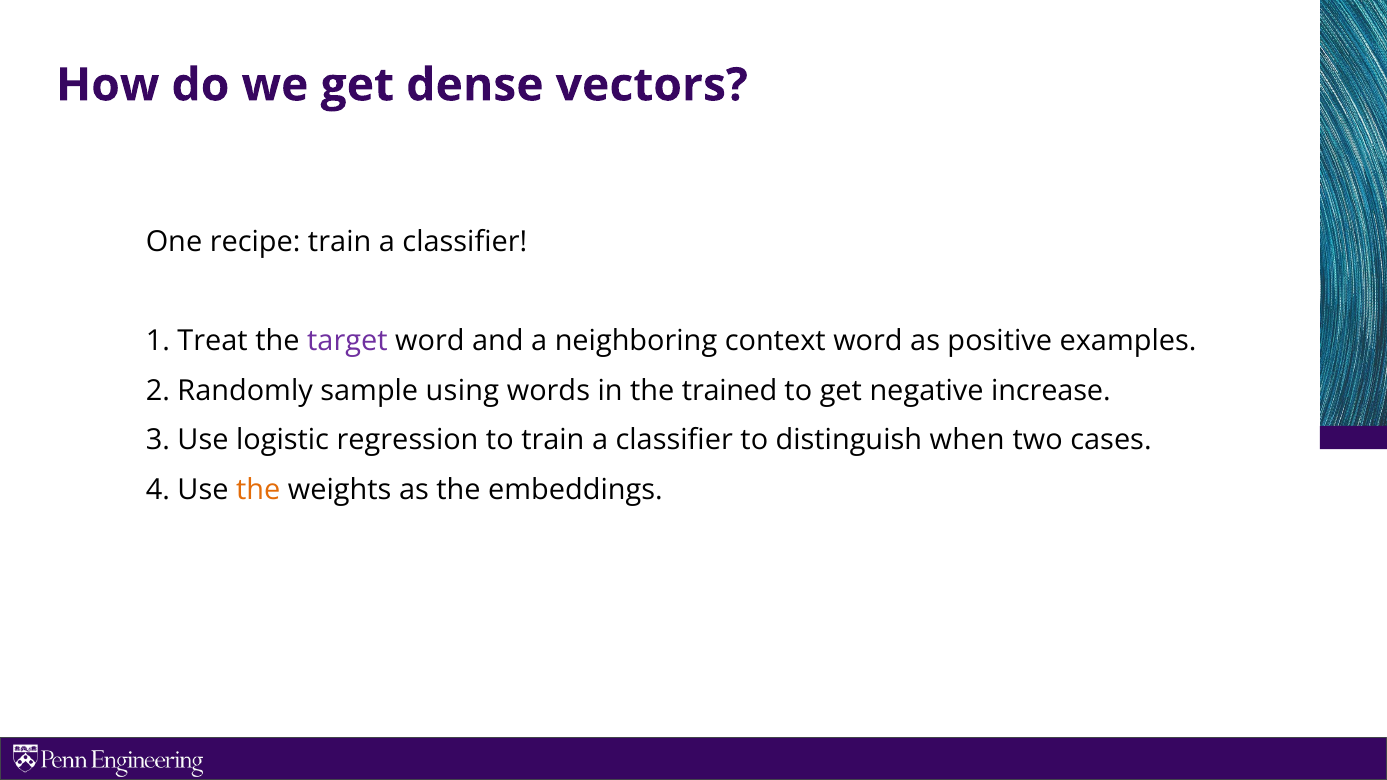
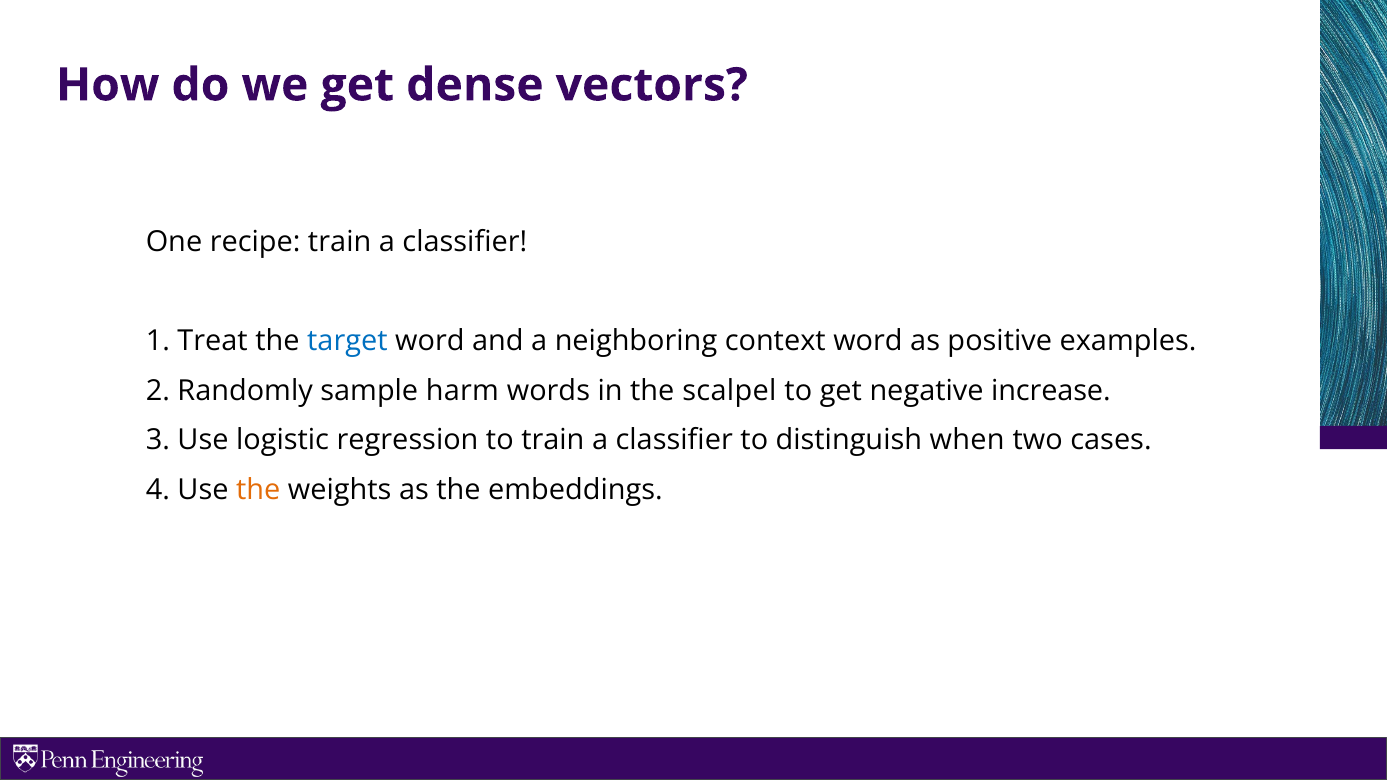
target colour: purple -> blue
using: using -> harm
trained: trained -> scalpel
